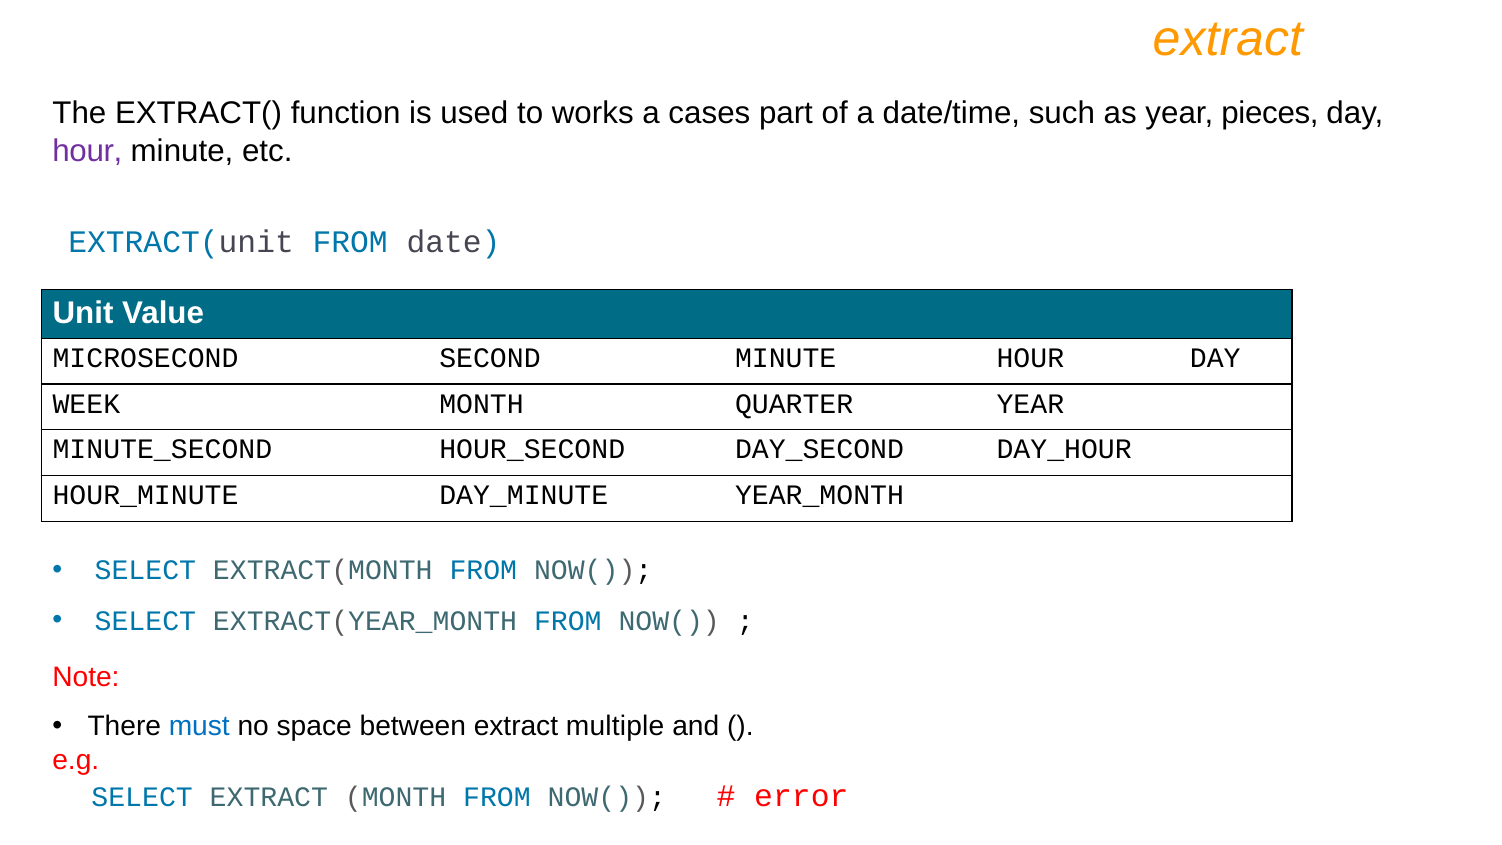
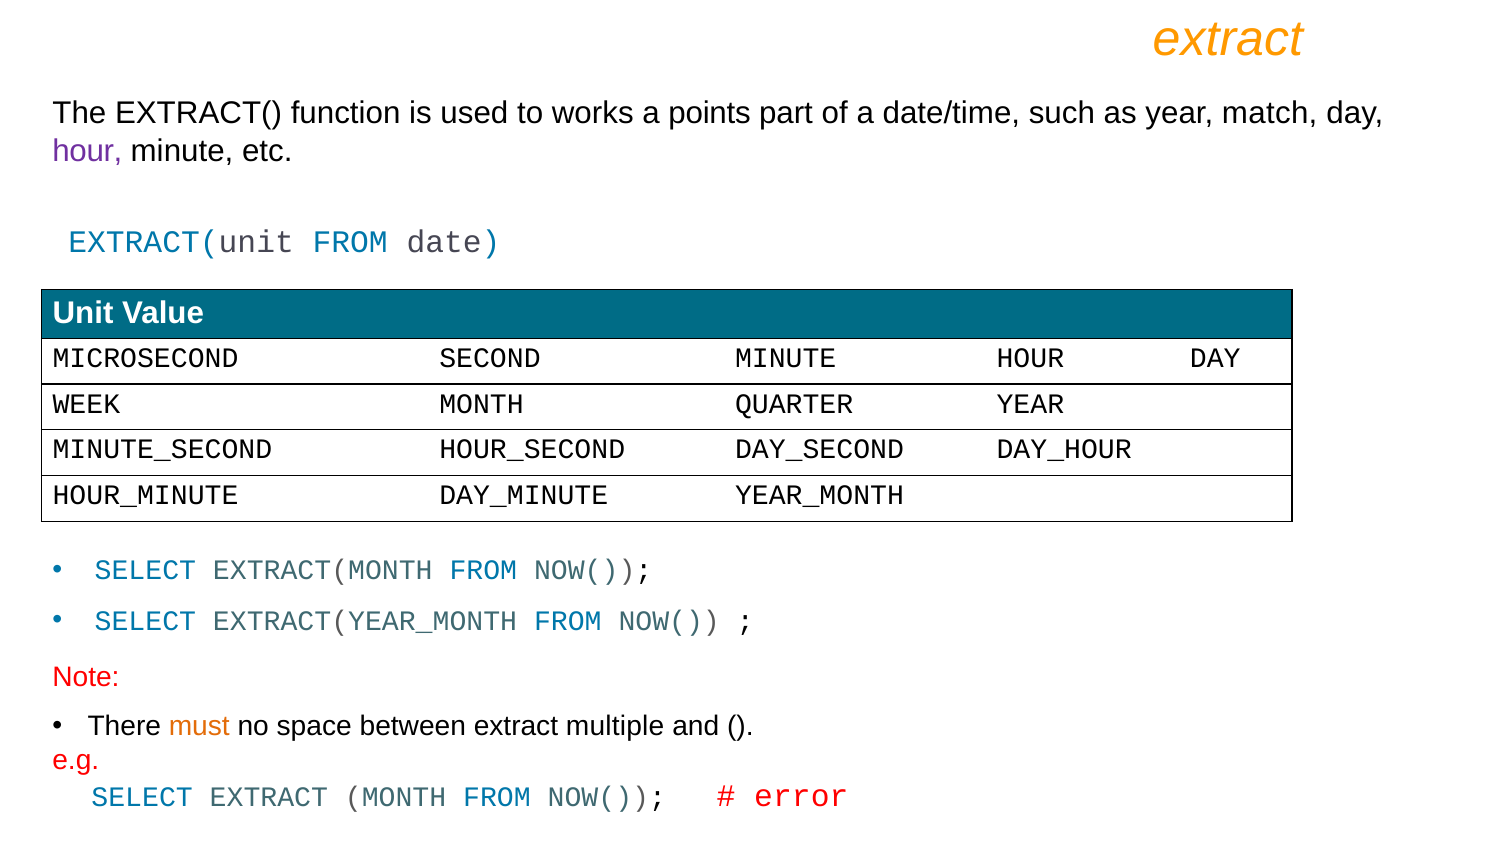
cases: cases -> points
pieces: pieces -> match
must colour: blue -> orange
